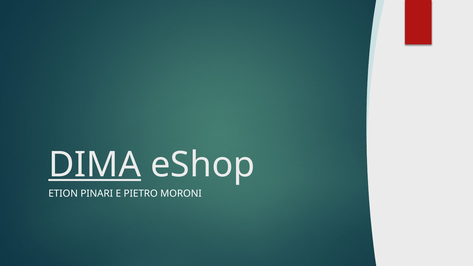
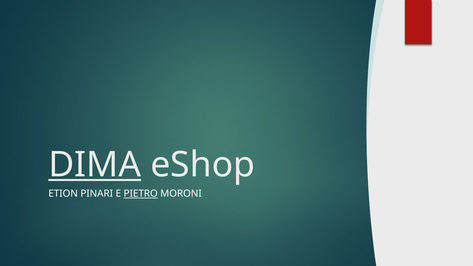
PIETRO underline: none -> present
